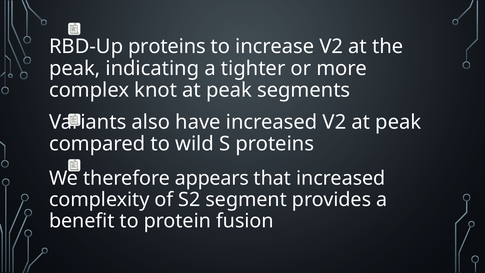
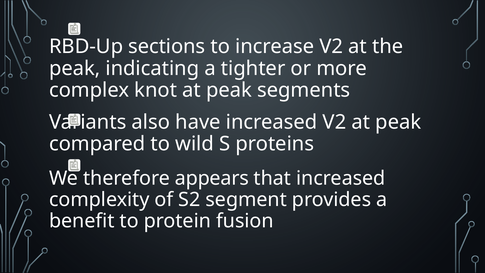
RBD-Up proteins: proteins -> sections
